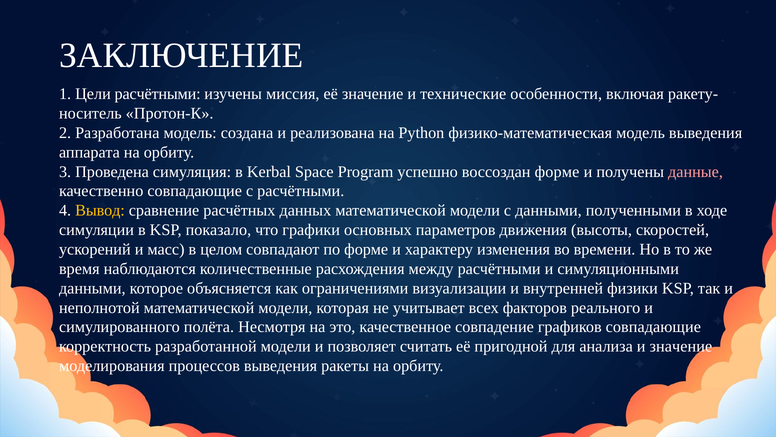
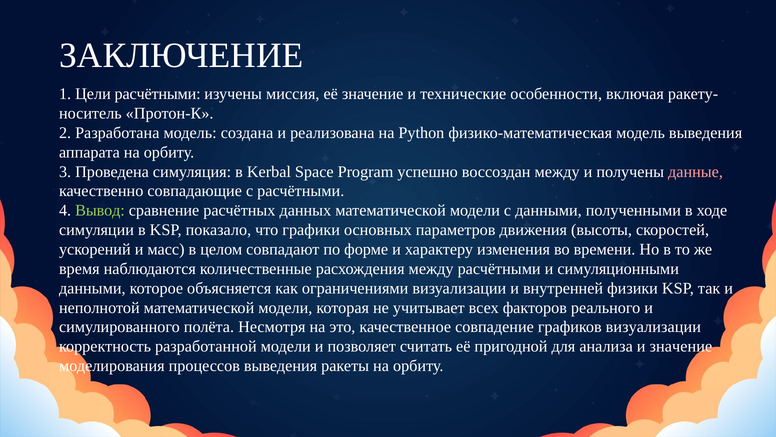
воссоздан форме: форме -> между
Вывод colour: yellow -> light green
графиков совпадающие: совпадающие -> визуализации
